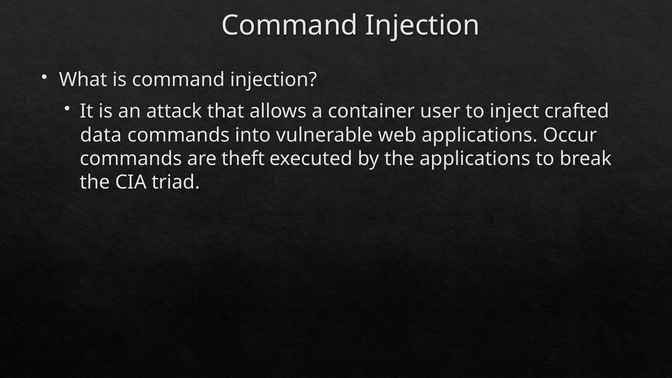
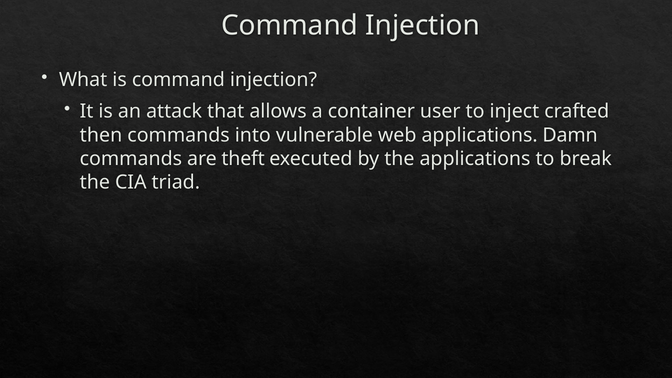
data: data -> then
Occur: Occur -> Damn
